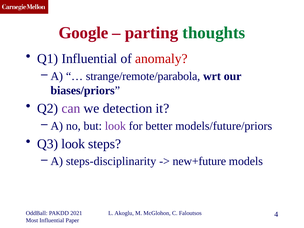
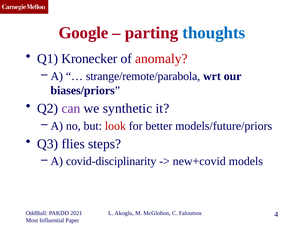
thoughts colour: green -> blue
Q1 Influential: Influential -> Kronecker
detection: detection -> synthetic
look at (115, 126) colour: purple -> red
Q3 look: look -> flies
steps-disciplinarity: steps-disciplinarity -> covid-disciplinarity
new+future: new+future -> new+covid
